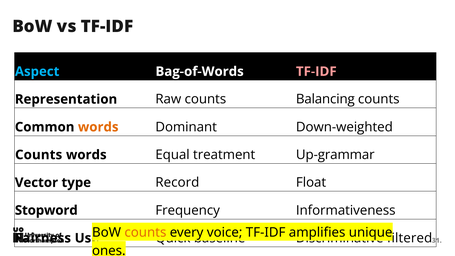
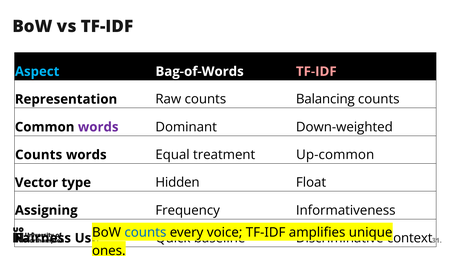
words at (98, 127) colour: orange -> purple
Up-grammar: Up-grammar -> Up-common
Record: Record -> Hidden
Stopword: Stopword -> Assigning
counts at (145, 232) colour: orange -> blue
filtered: filtered -> context
